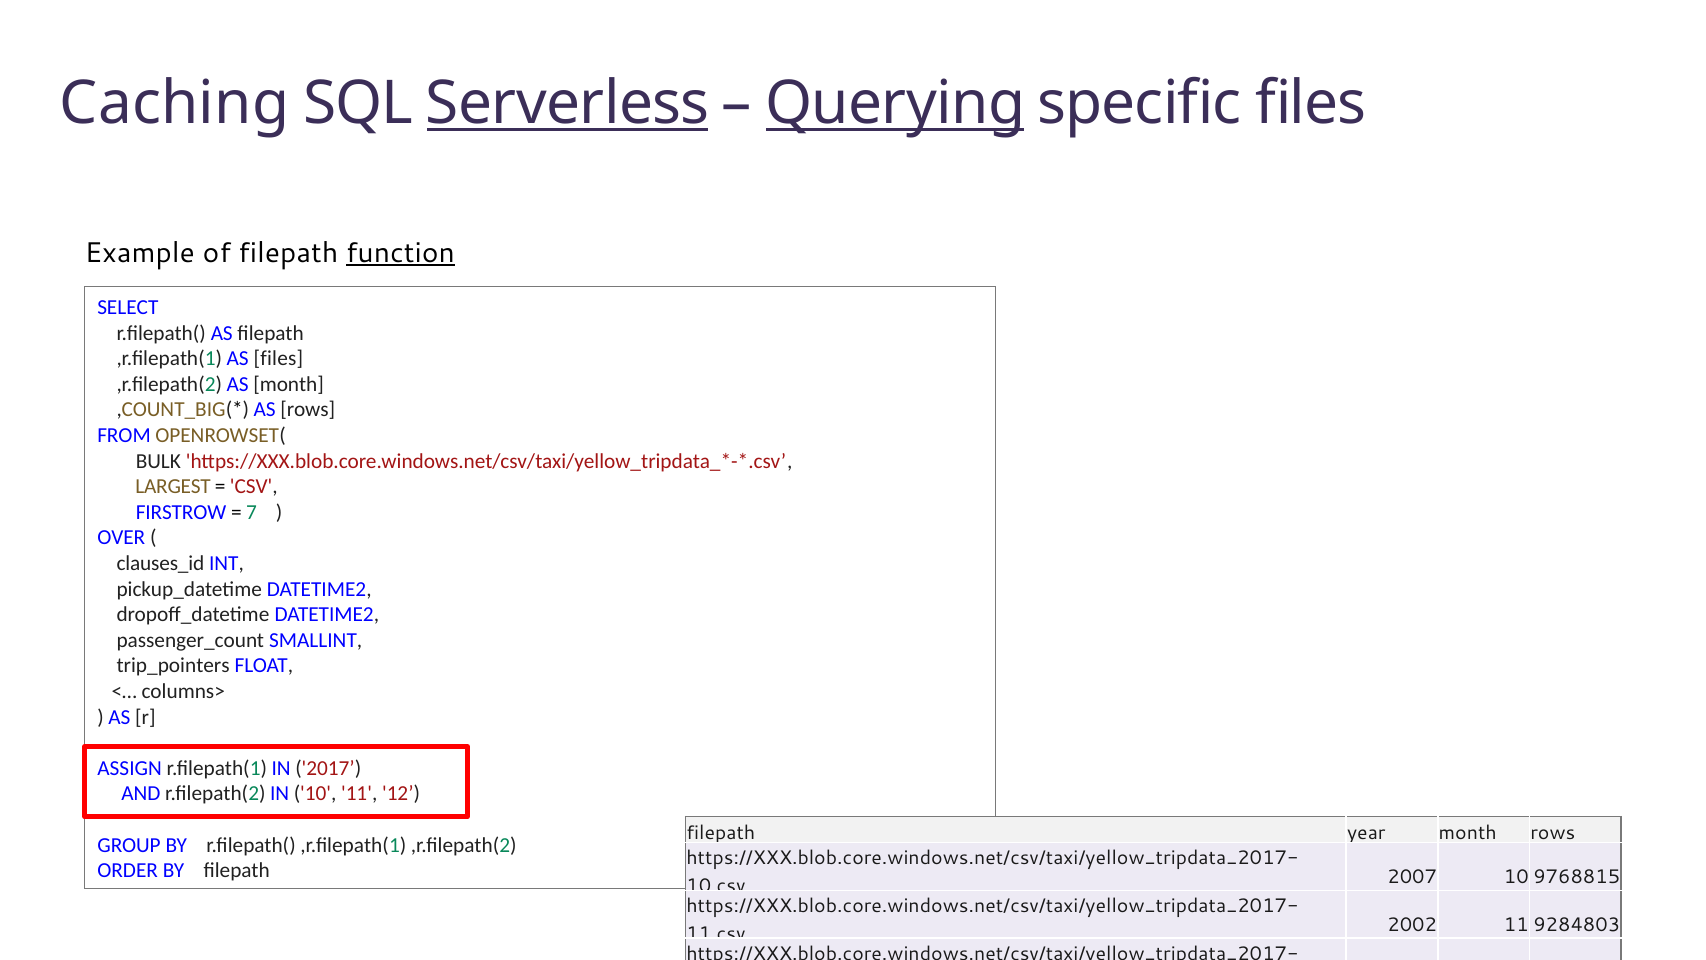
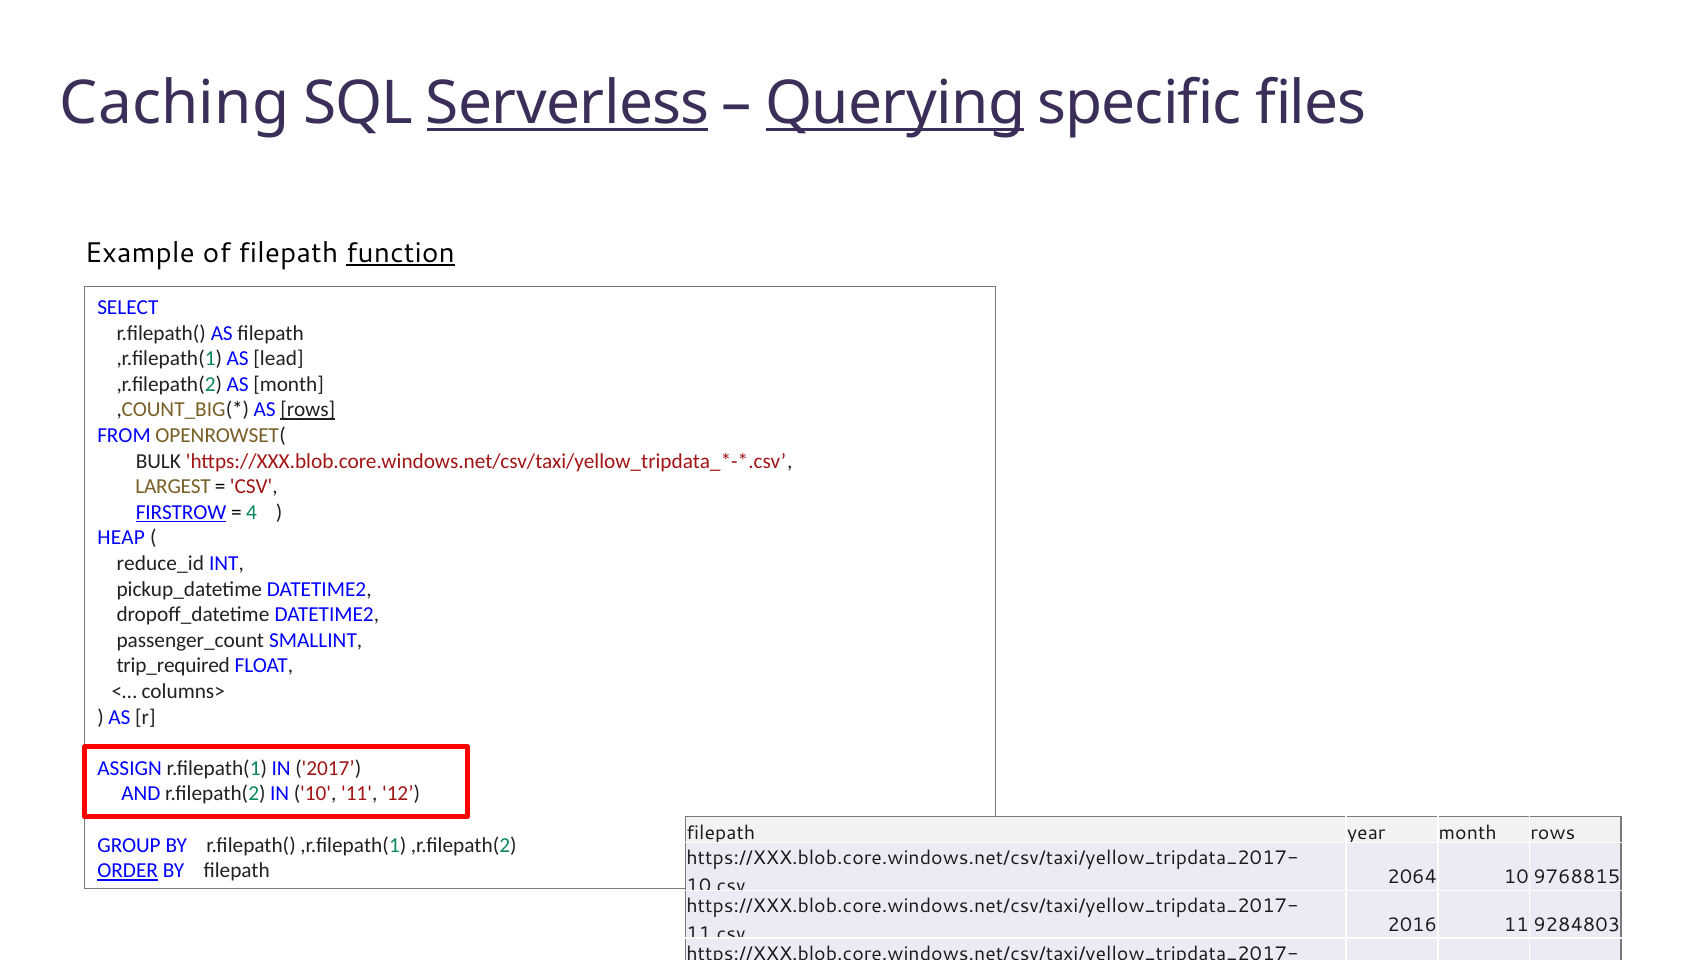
AS files: files -> lead
rows at (308, 410) underline: none -> present
FIRSTROW underline: none -> present
7: 7 -> 4
OVER: OVER -> HEAP
clauses_id: clauses_id -> reduce_id
trip_pointers: trip_pointers -> trip_required
ORDER underline: none -> present
2007: 2007 -> 2064
2002: 2002 -> 2016
